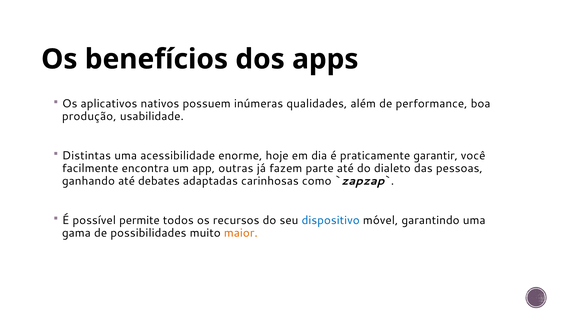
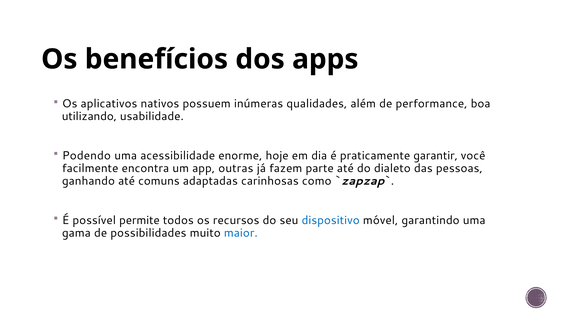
produção: produção -> utilizando
Distintas: Distintas -> Podendo
debates: debates -> comuns
maior colour: orange -> blue
